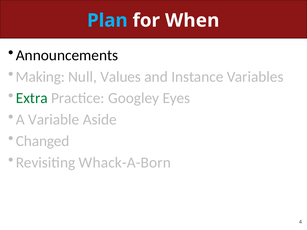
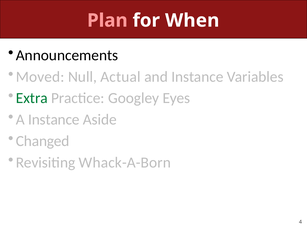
Plan colour: light blue -> pink
Making: Making -> Moved
Values: Values -> Actual
A Variable: Variable -> Instance
